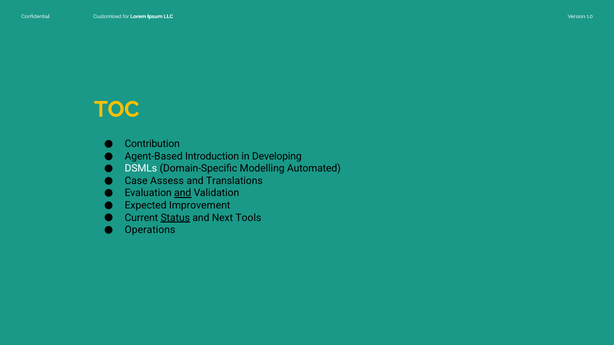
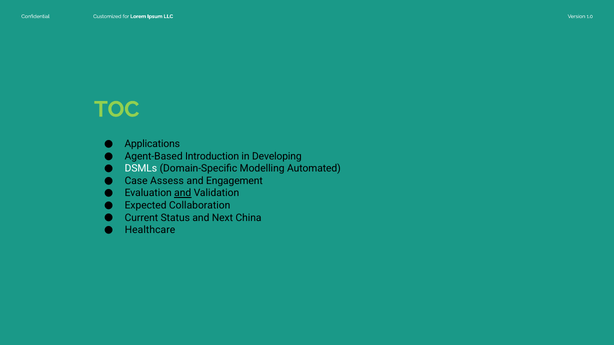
TOC colour: yellow -> light green
Contribution: Contribution -> Applications
Translations: Translations -> Engagement
Improvement: Improvement -> Collaboration
Status underline: present -> none
Tools: Tools -> China
Operations: Operations -> Healthcare
